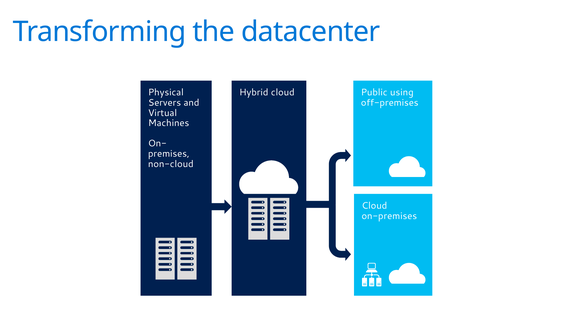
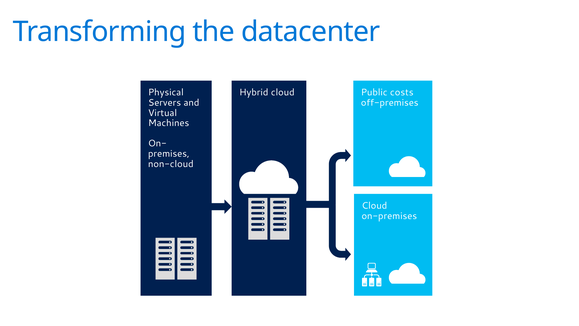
using: using -> costs
